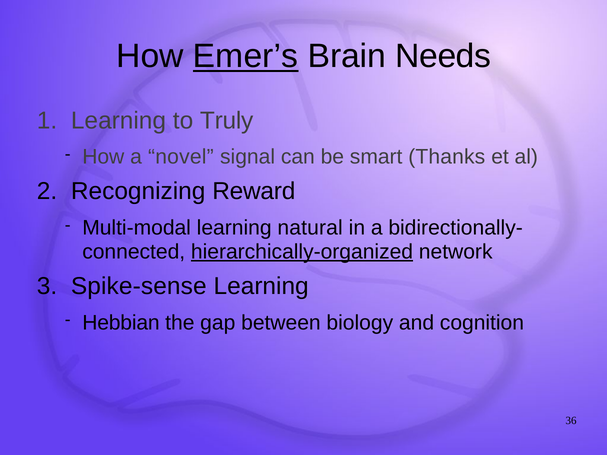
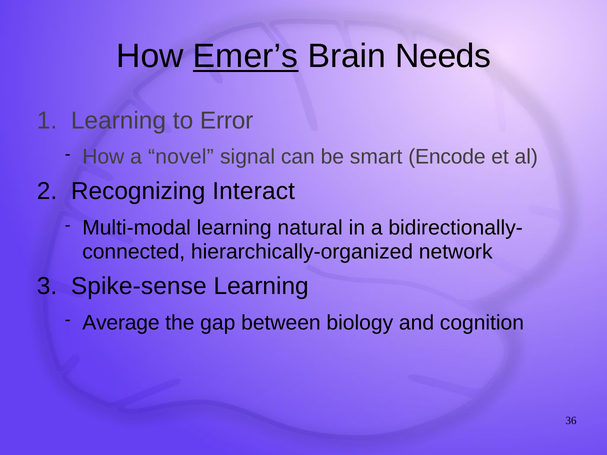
Truly: Truly -> Error
Thanks: Thanks -> Encode
Reward: Reward -> Interact
hierarchically-organized underline: present -> none
Hebbian: Hebbian -> Average
